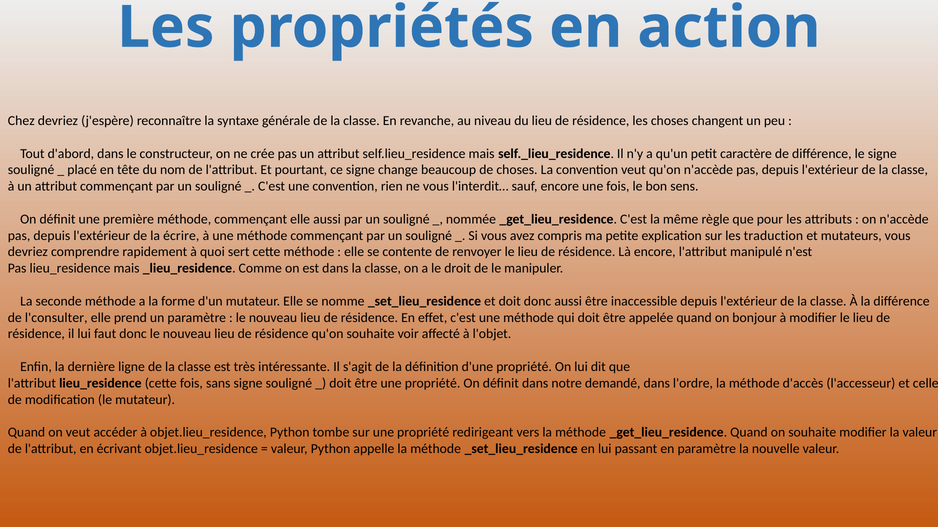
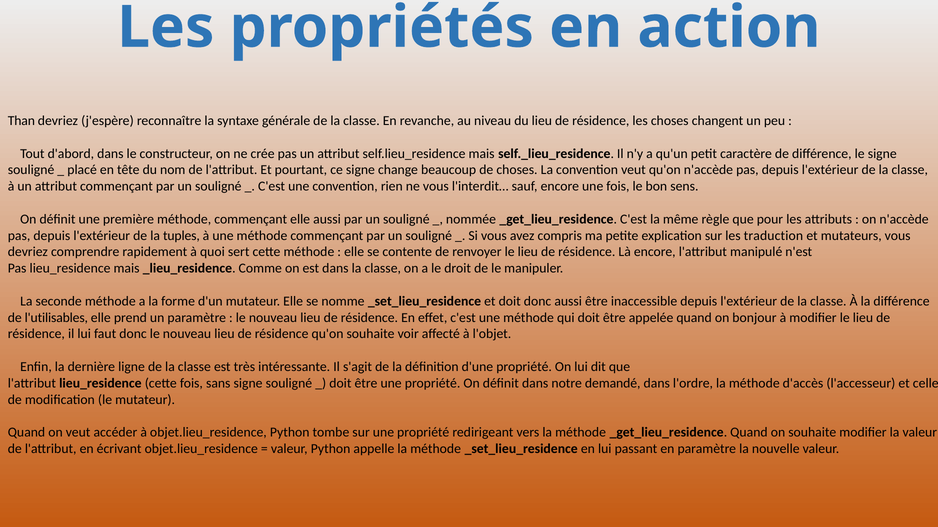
Chez: Chez -> Than
écrire: écrire -> tuples
l'consulter: l'consulter -> l'utilisables
